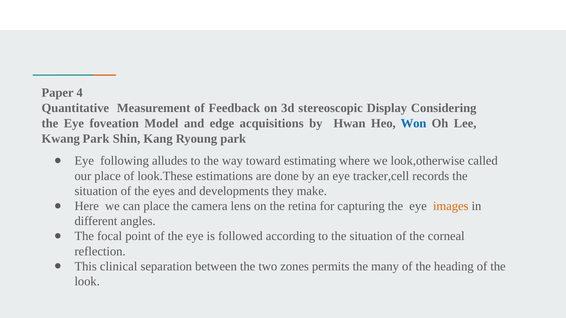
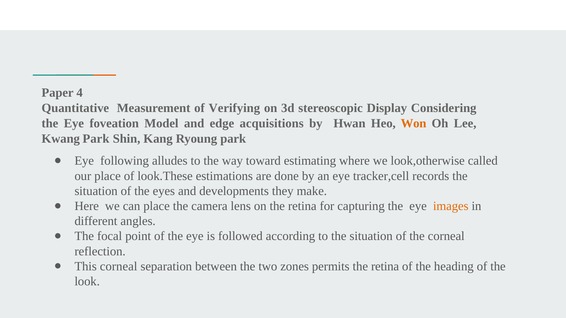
Feedback: Feedback -> Verifying
Won colour: blue -> orange
This clinical: clinical -> corneal
permits the many: many -> retina
